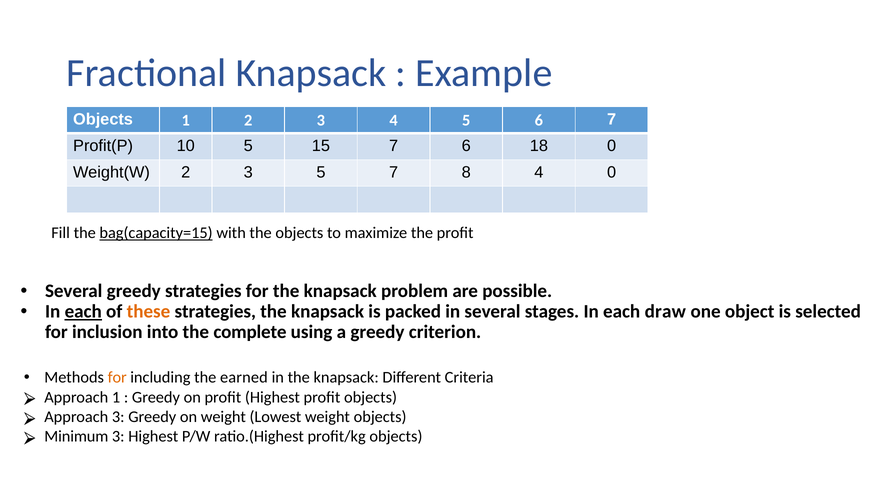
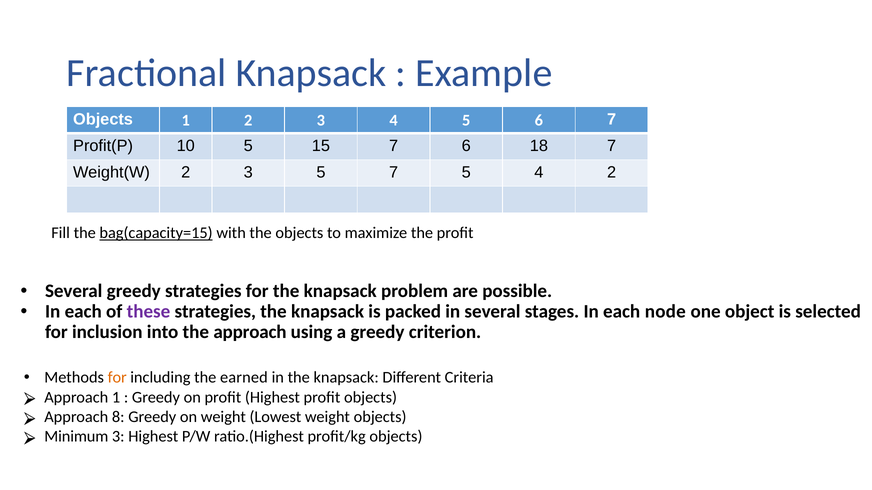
18 0: 0 -> 7
7 8: 8 -> 5
4 0: 0 -> 2
each at (83, 312) underline: present -> none
these colour: orange -> purple
draw: draw -> node
the complete: complete -> approach
Approach 3: 3 -> 8
